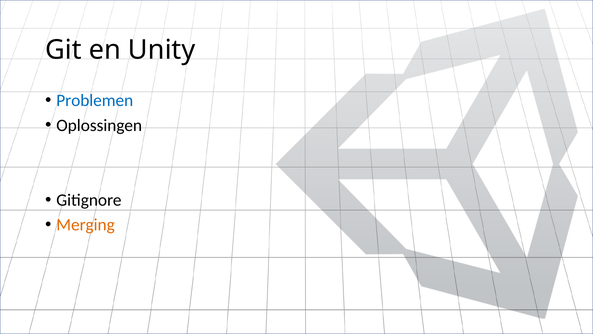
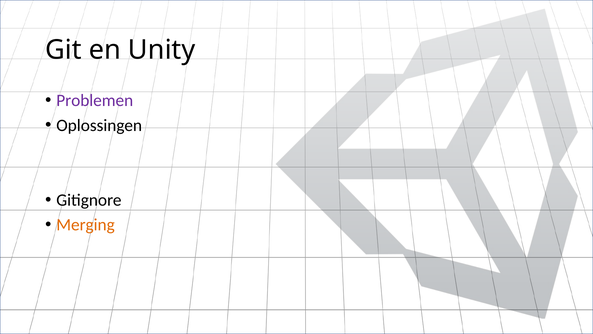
Problemen colour: blue -> purple
